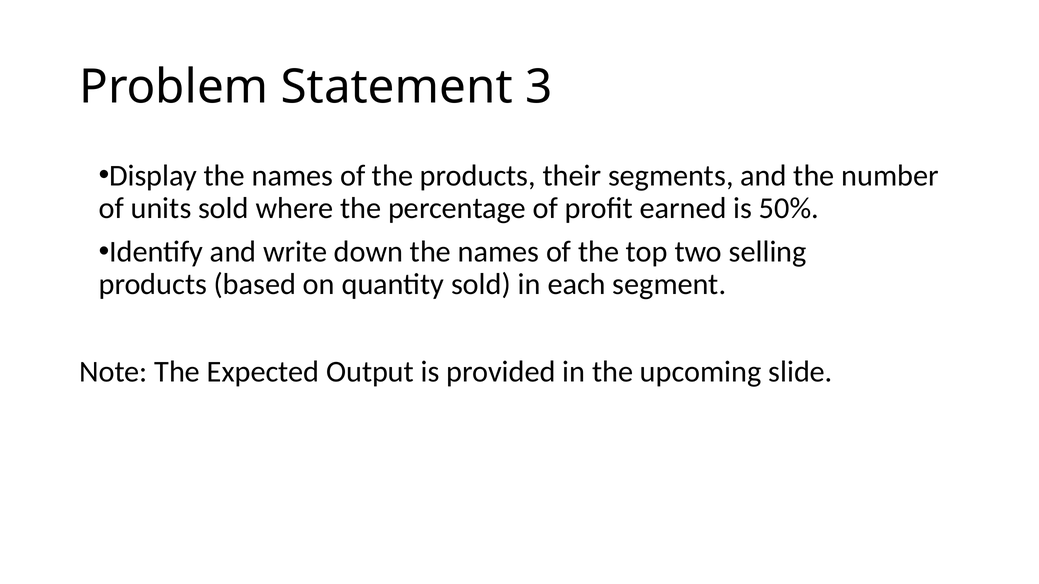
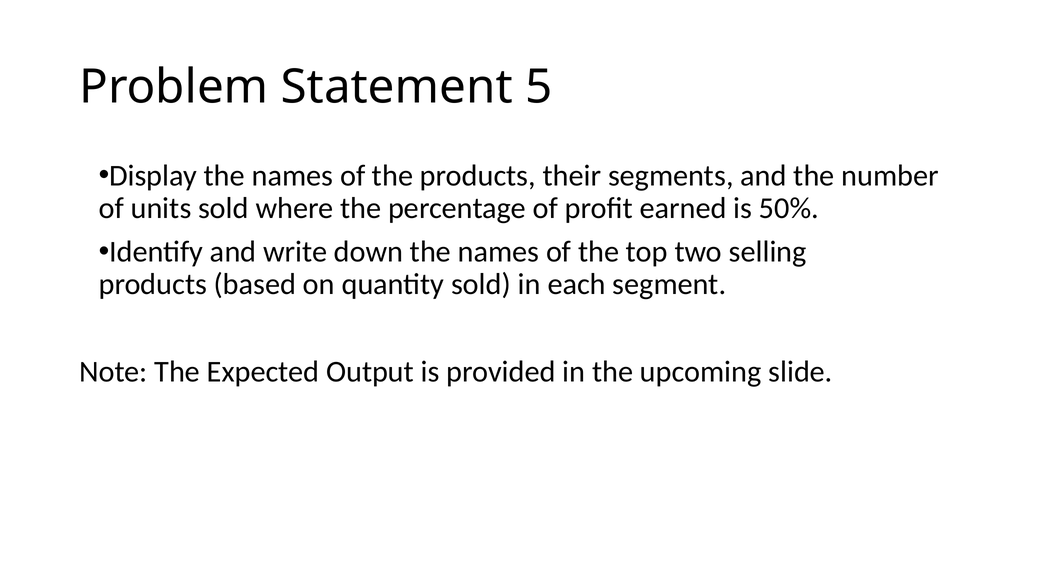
3: 3 -> 5
